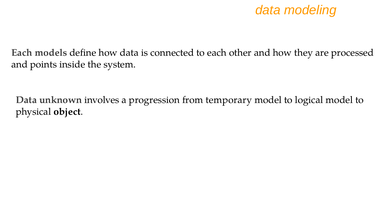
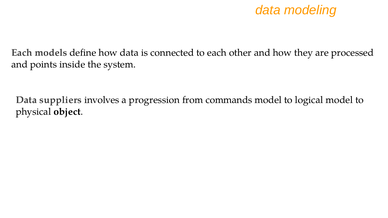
unknown: unknown -> suppliers
temporary: temporary -> commands
